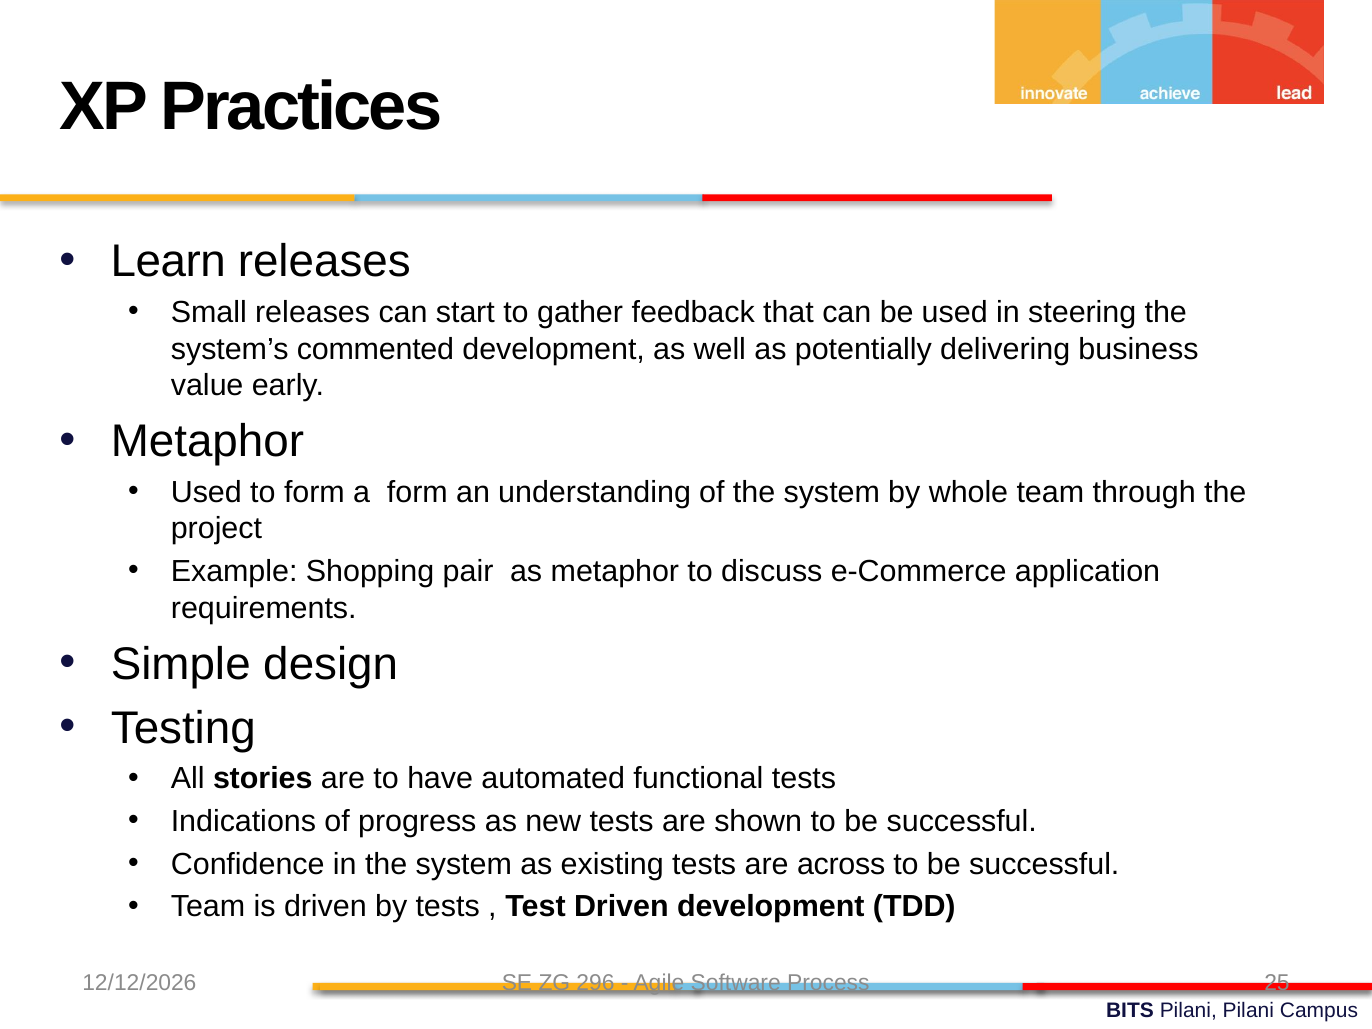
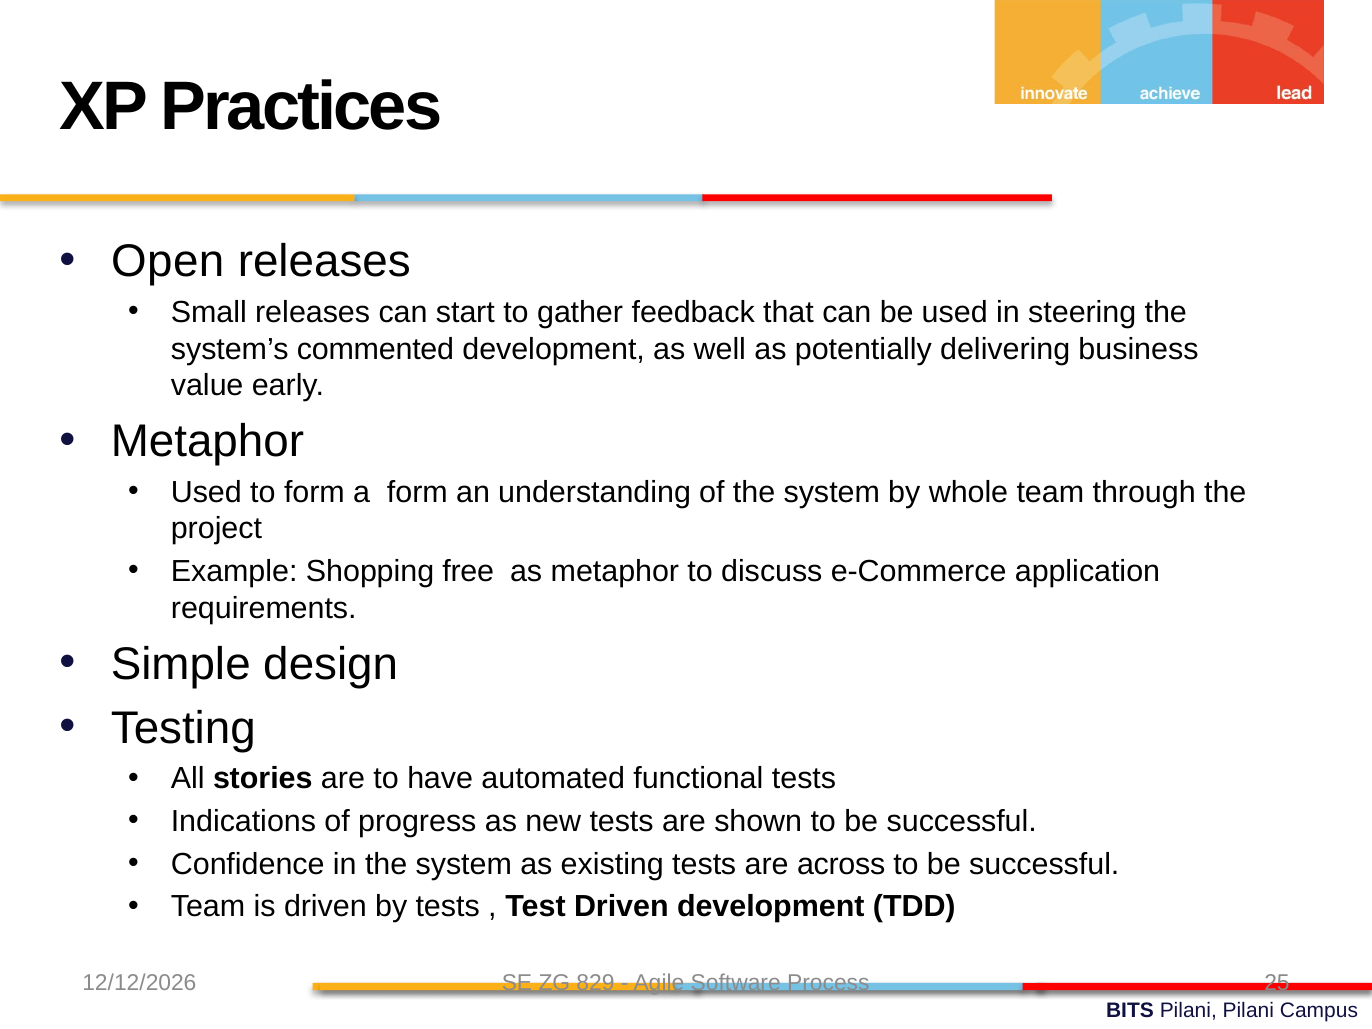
Learn: Learn -> Open
pair: pair -> free
296: 296 -> 829
